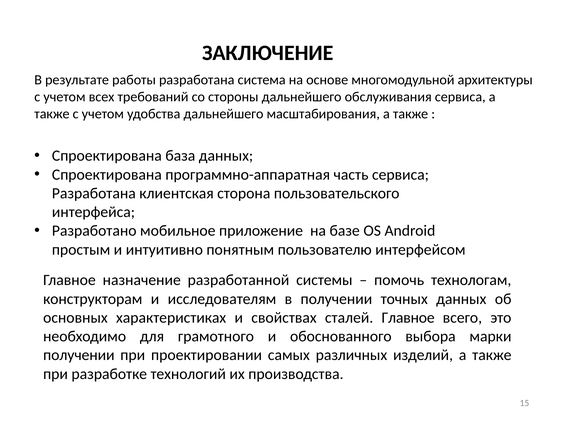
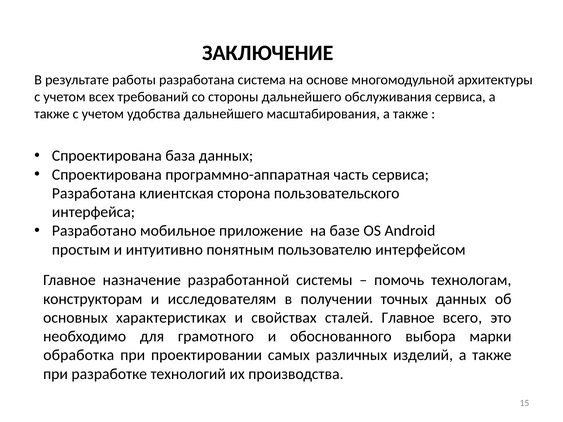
получении at (79, 355): получении -> обработка
